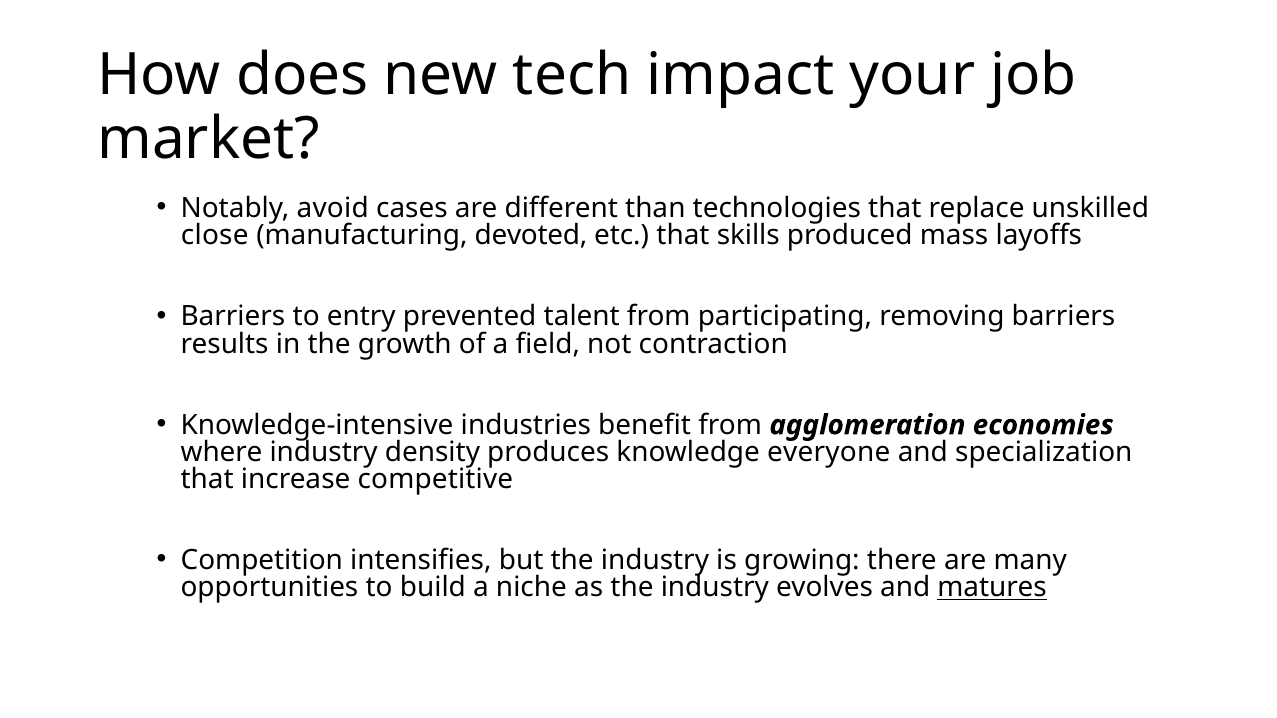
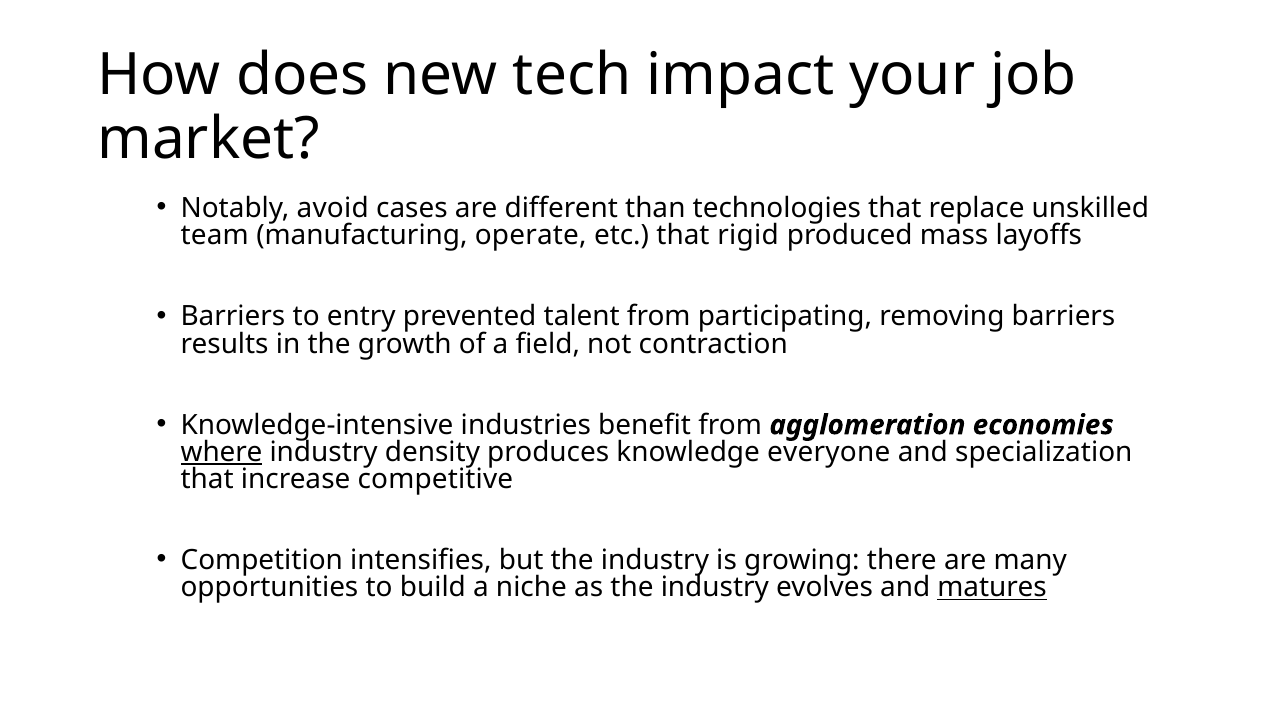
close: close -> team
devoted: devoted -> operate
skills: skills -> rigid
where underline: none -> present
